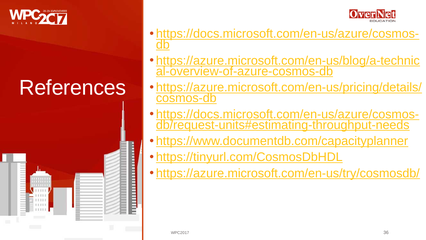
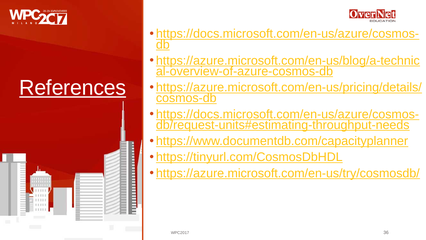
References underline: none -> present
